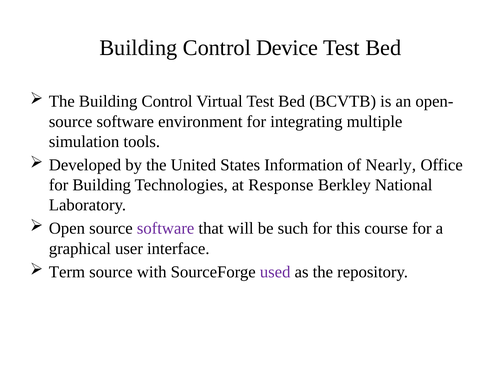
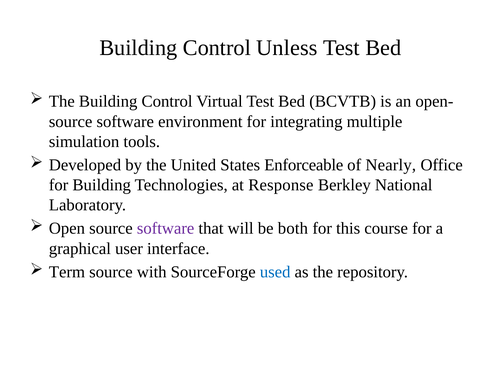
Device: Device -> Unless
Information: Information -> Enforceable
such: such -> both
used colour: purple -> blue
